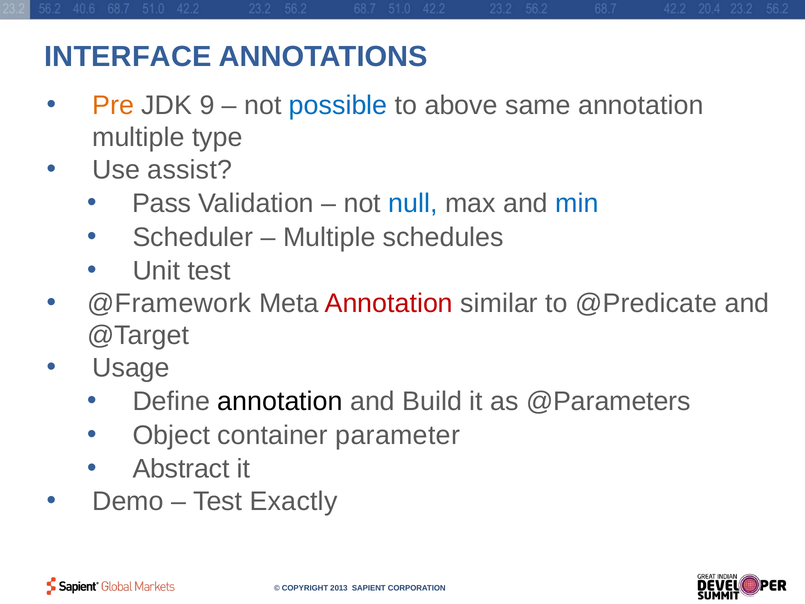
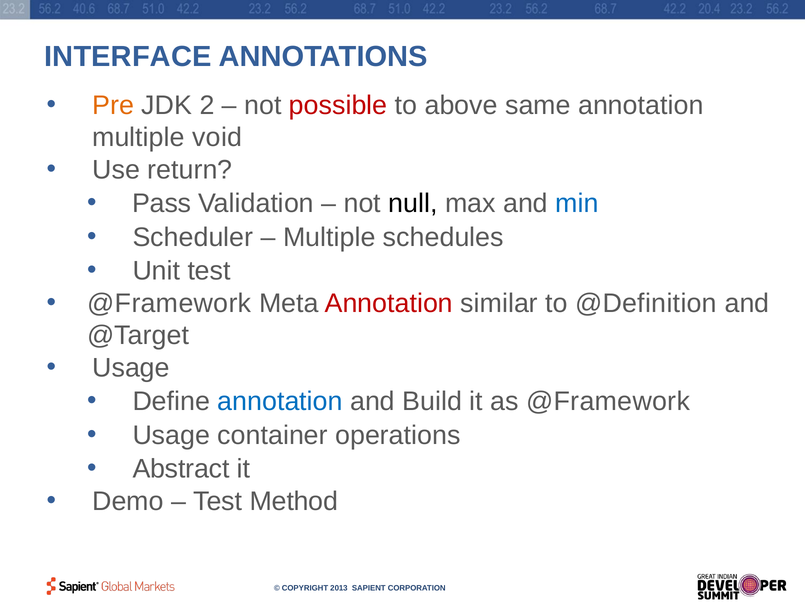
9: 9 -> 2
possible colour: blue -> red
type: type -> void
assist: assist -> return
null colour: blue -> black
@Predicate: @Predicate -> @Definition
annotation at (280, 401) colour: black -> blue
as @Parameters: @Parameters -> @Framework
Object at (171, 435): Object -> Usage
parameter: parameter -> operations
Exactly: Exactly -> Method
